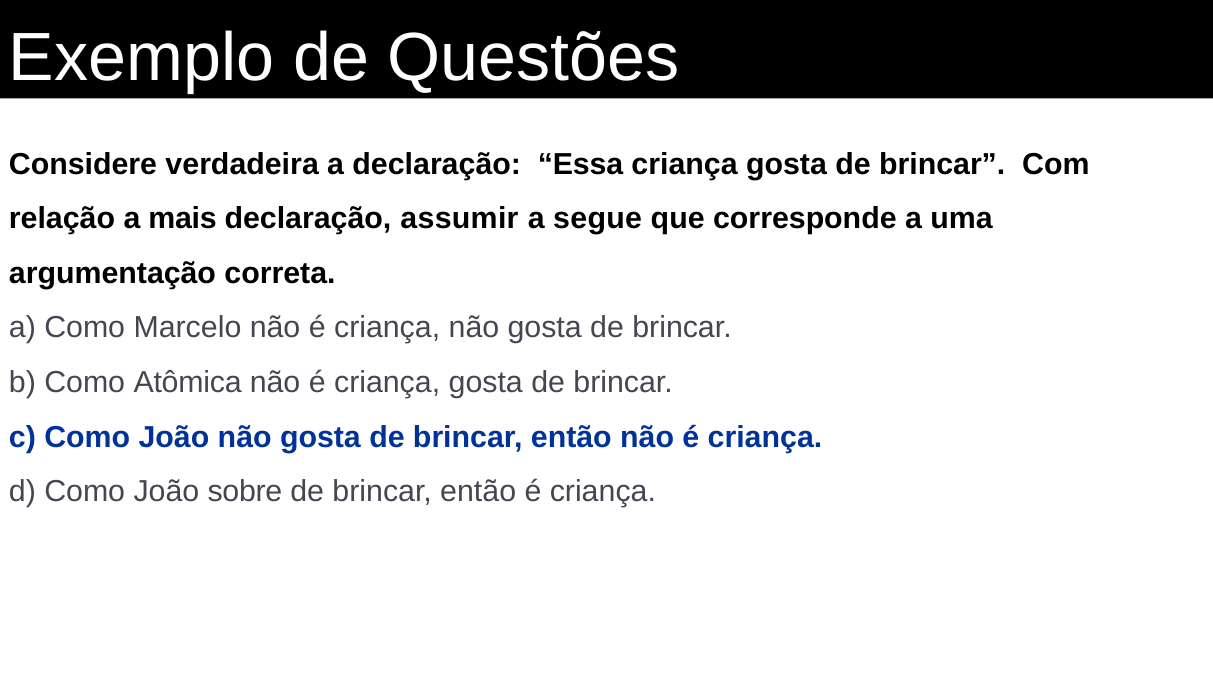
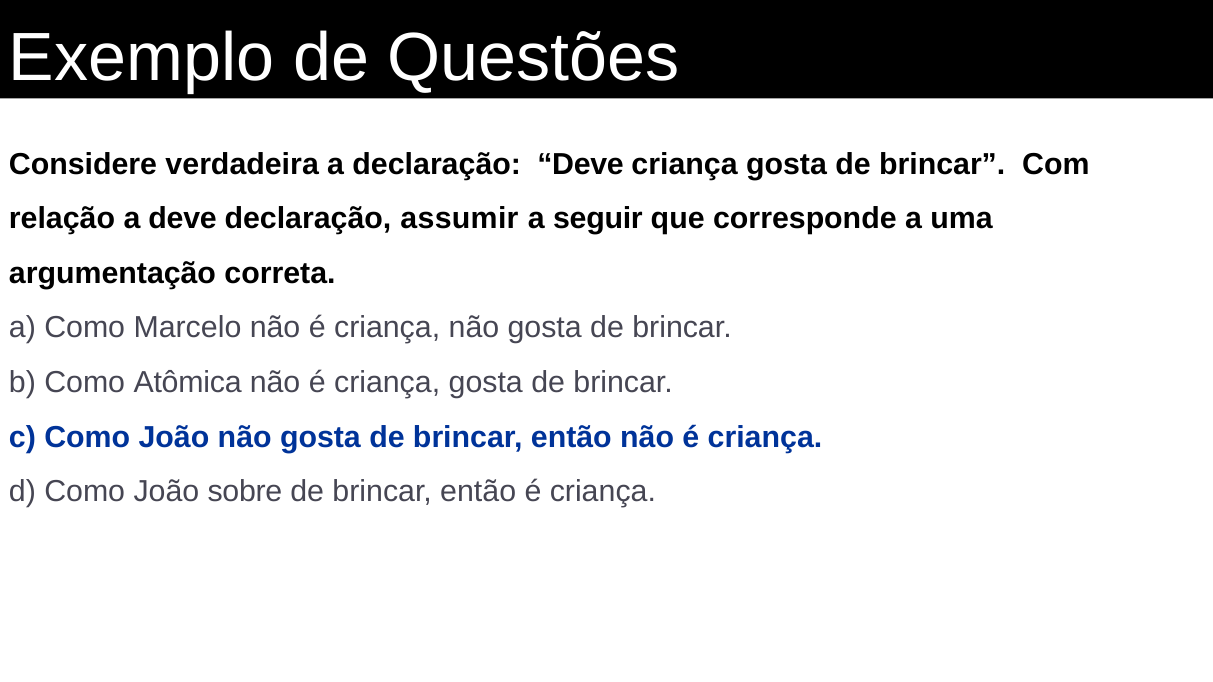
declaração Essa: Essa -> Deve
a mais: mais -> deve
segue: segue -> seguir
